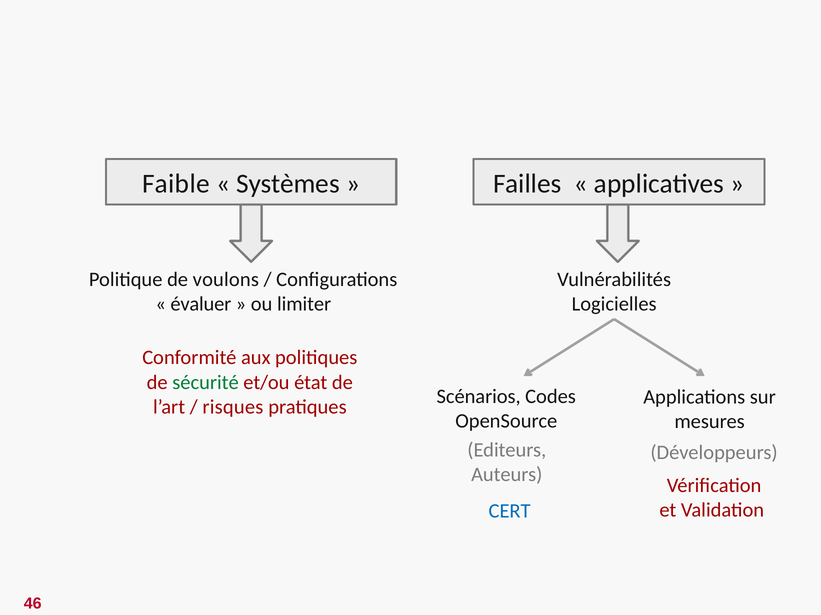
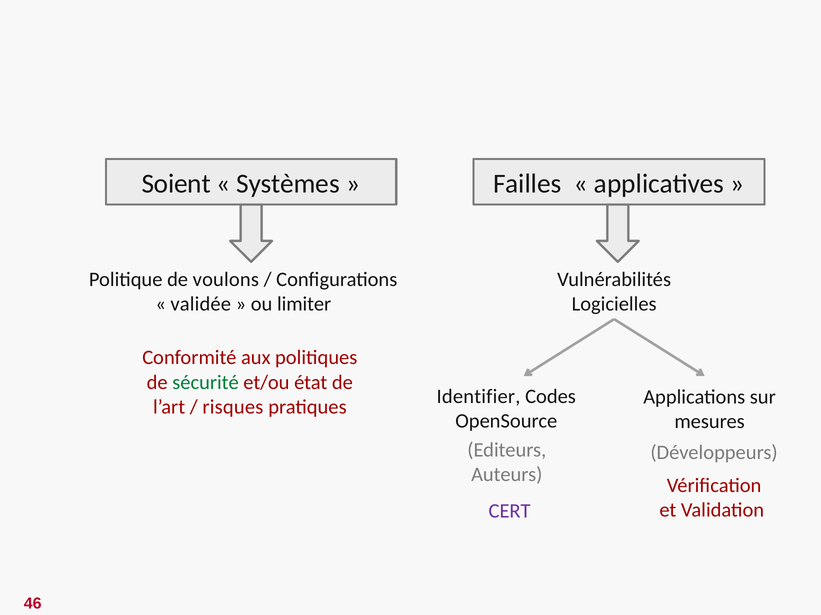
Faible: Faible -> Soient
évaluer: évaluer -> validée
Scénarios: Scénarios -> Identifier
CERT colour: blue -> purple
